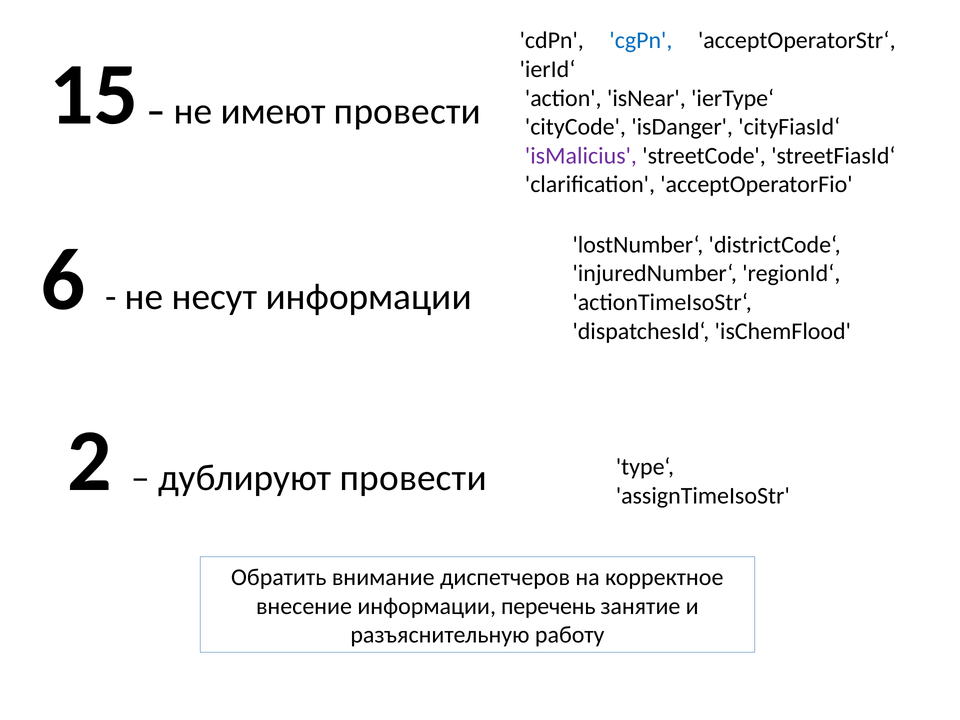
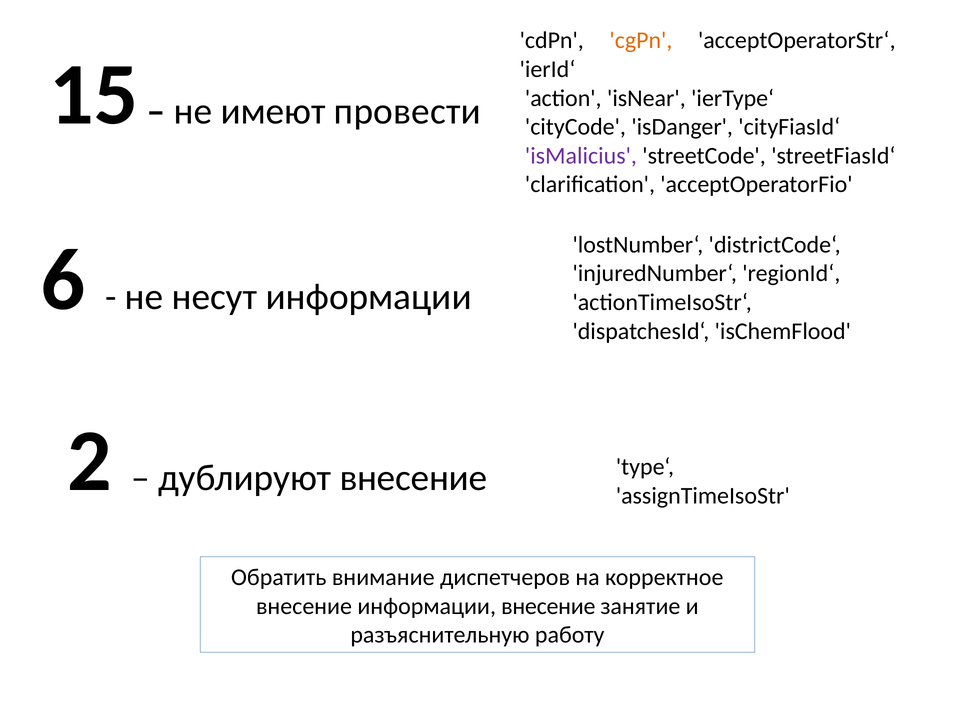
cgPn colour: blue -> orange
дублируют провести: провести -> внесение
информации перечень: перечень -> внесение
